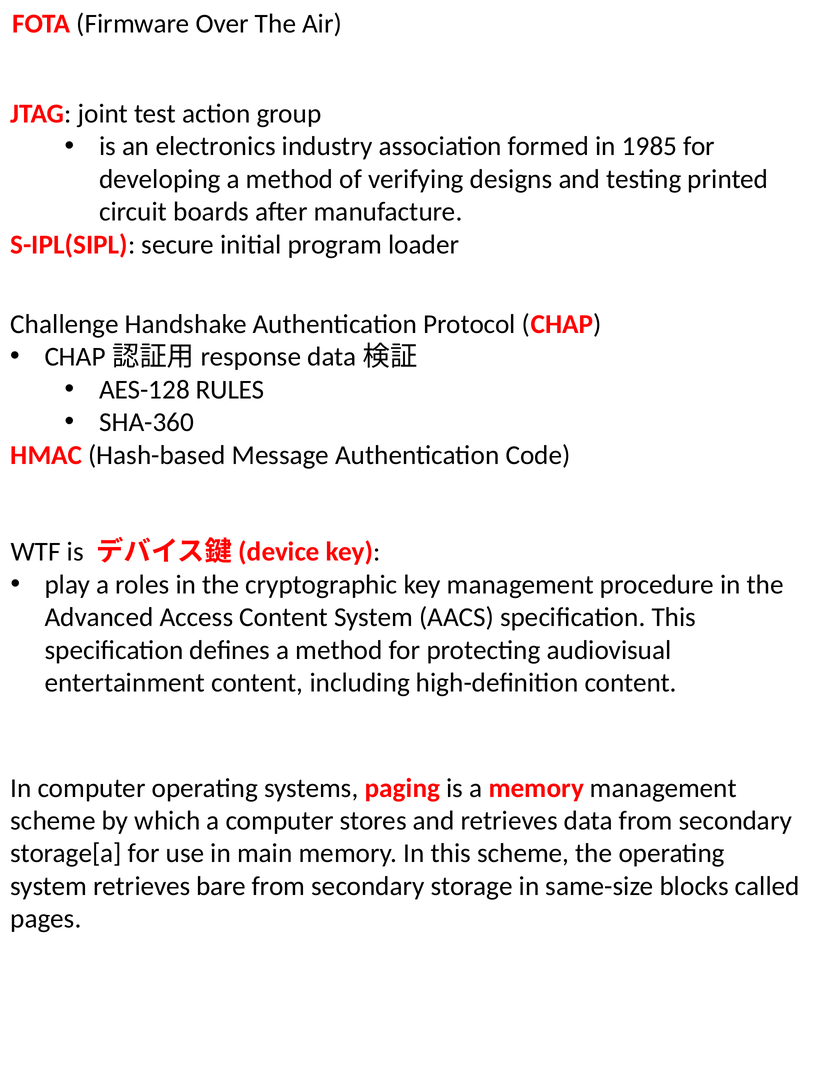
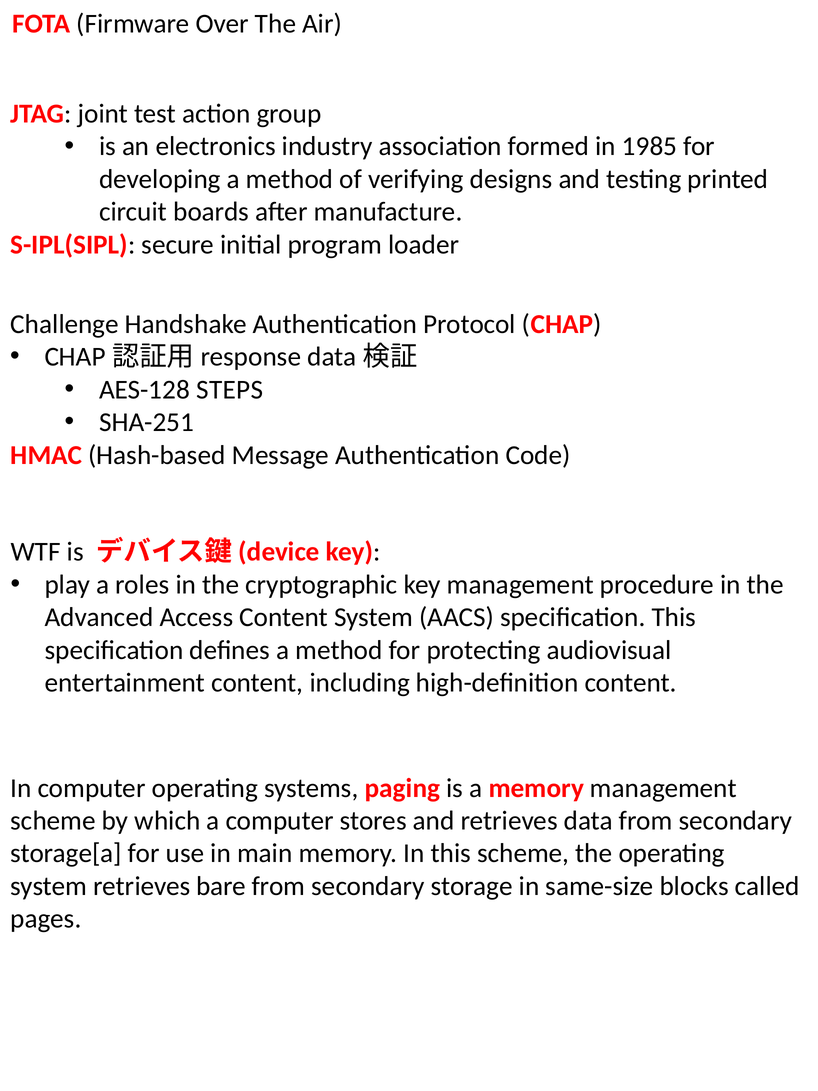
RULES: RULES -> STEPS
SHA-360: SHA-360 -> SHA-251
